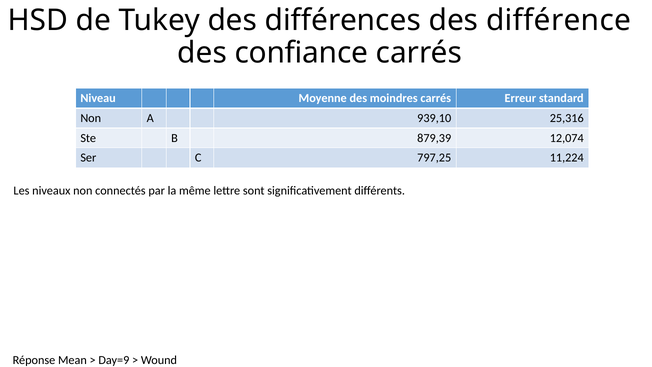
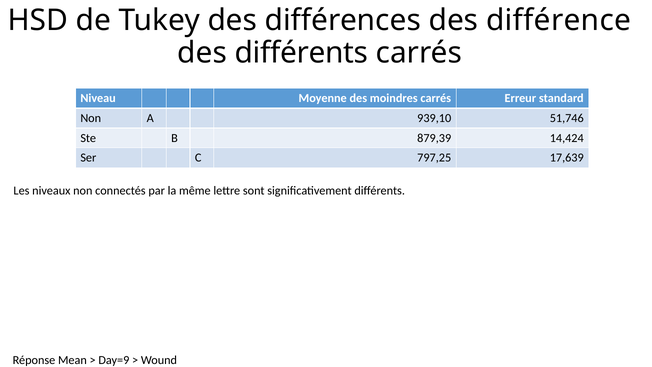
des confiance: confiance -> différents
25,316: 25,316 -> 51,746
12,074: 12,074 -> 14,424
11,224: 11,224 -> 17,639
